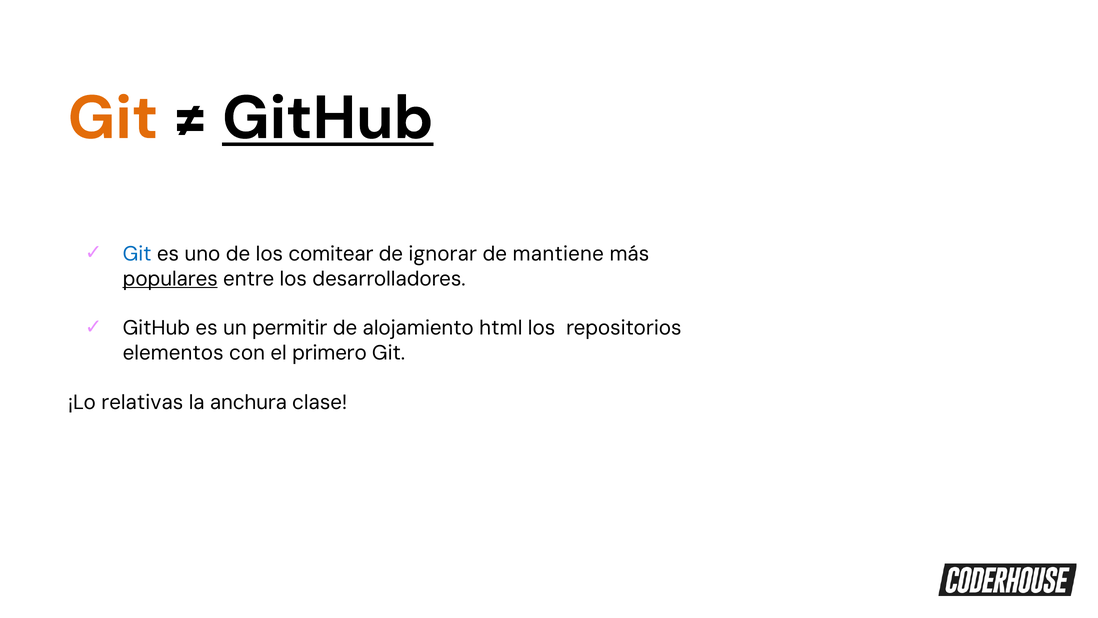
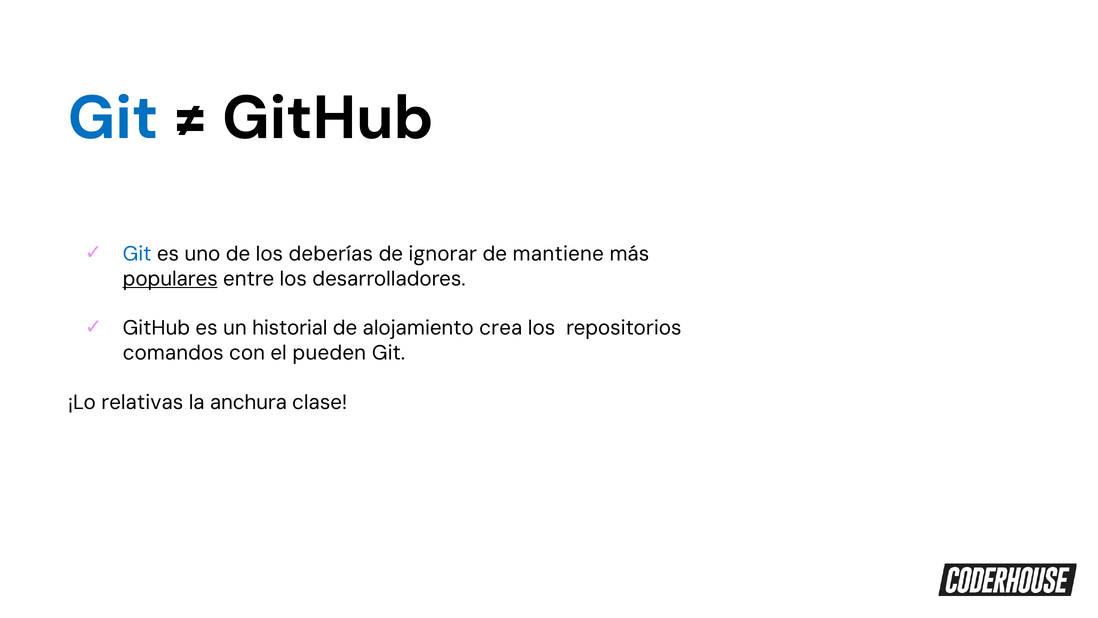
Git at (113, 118) colour: orange -> blue
GitHub at (328, 118) underline: present -> none
comitear: comitear -> deberías
permitir: permitir -> historial
html: html -> crea
elementos: elementos -> comandos
primero: primero -> pueden
